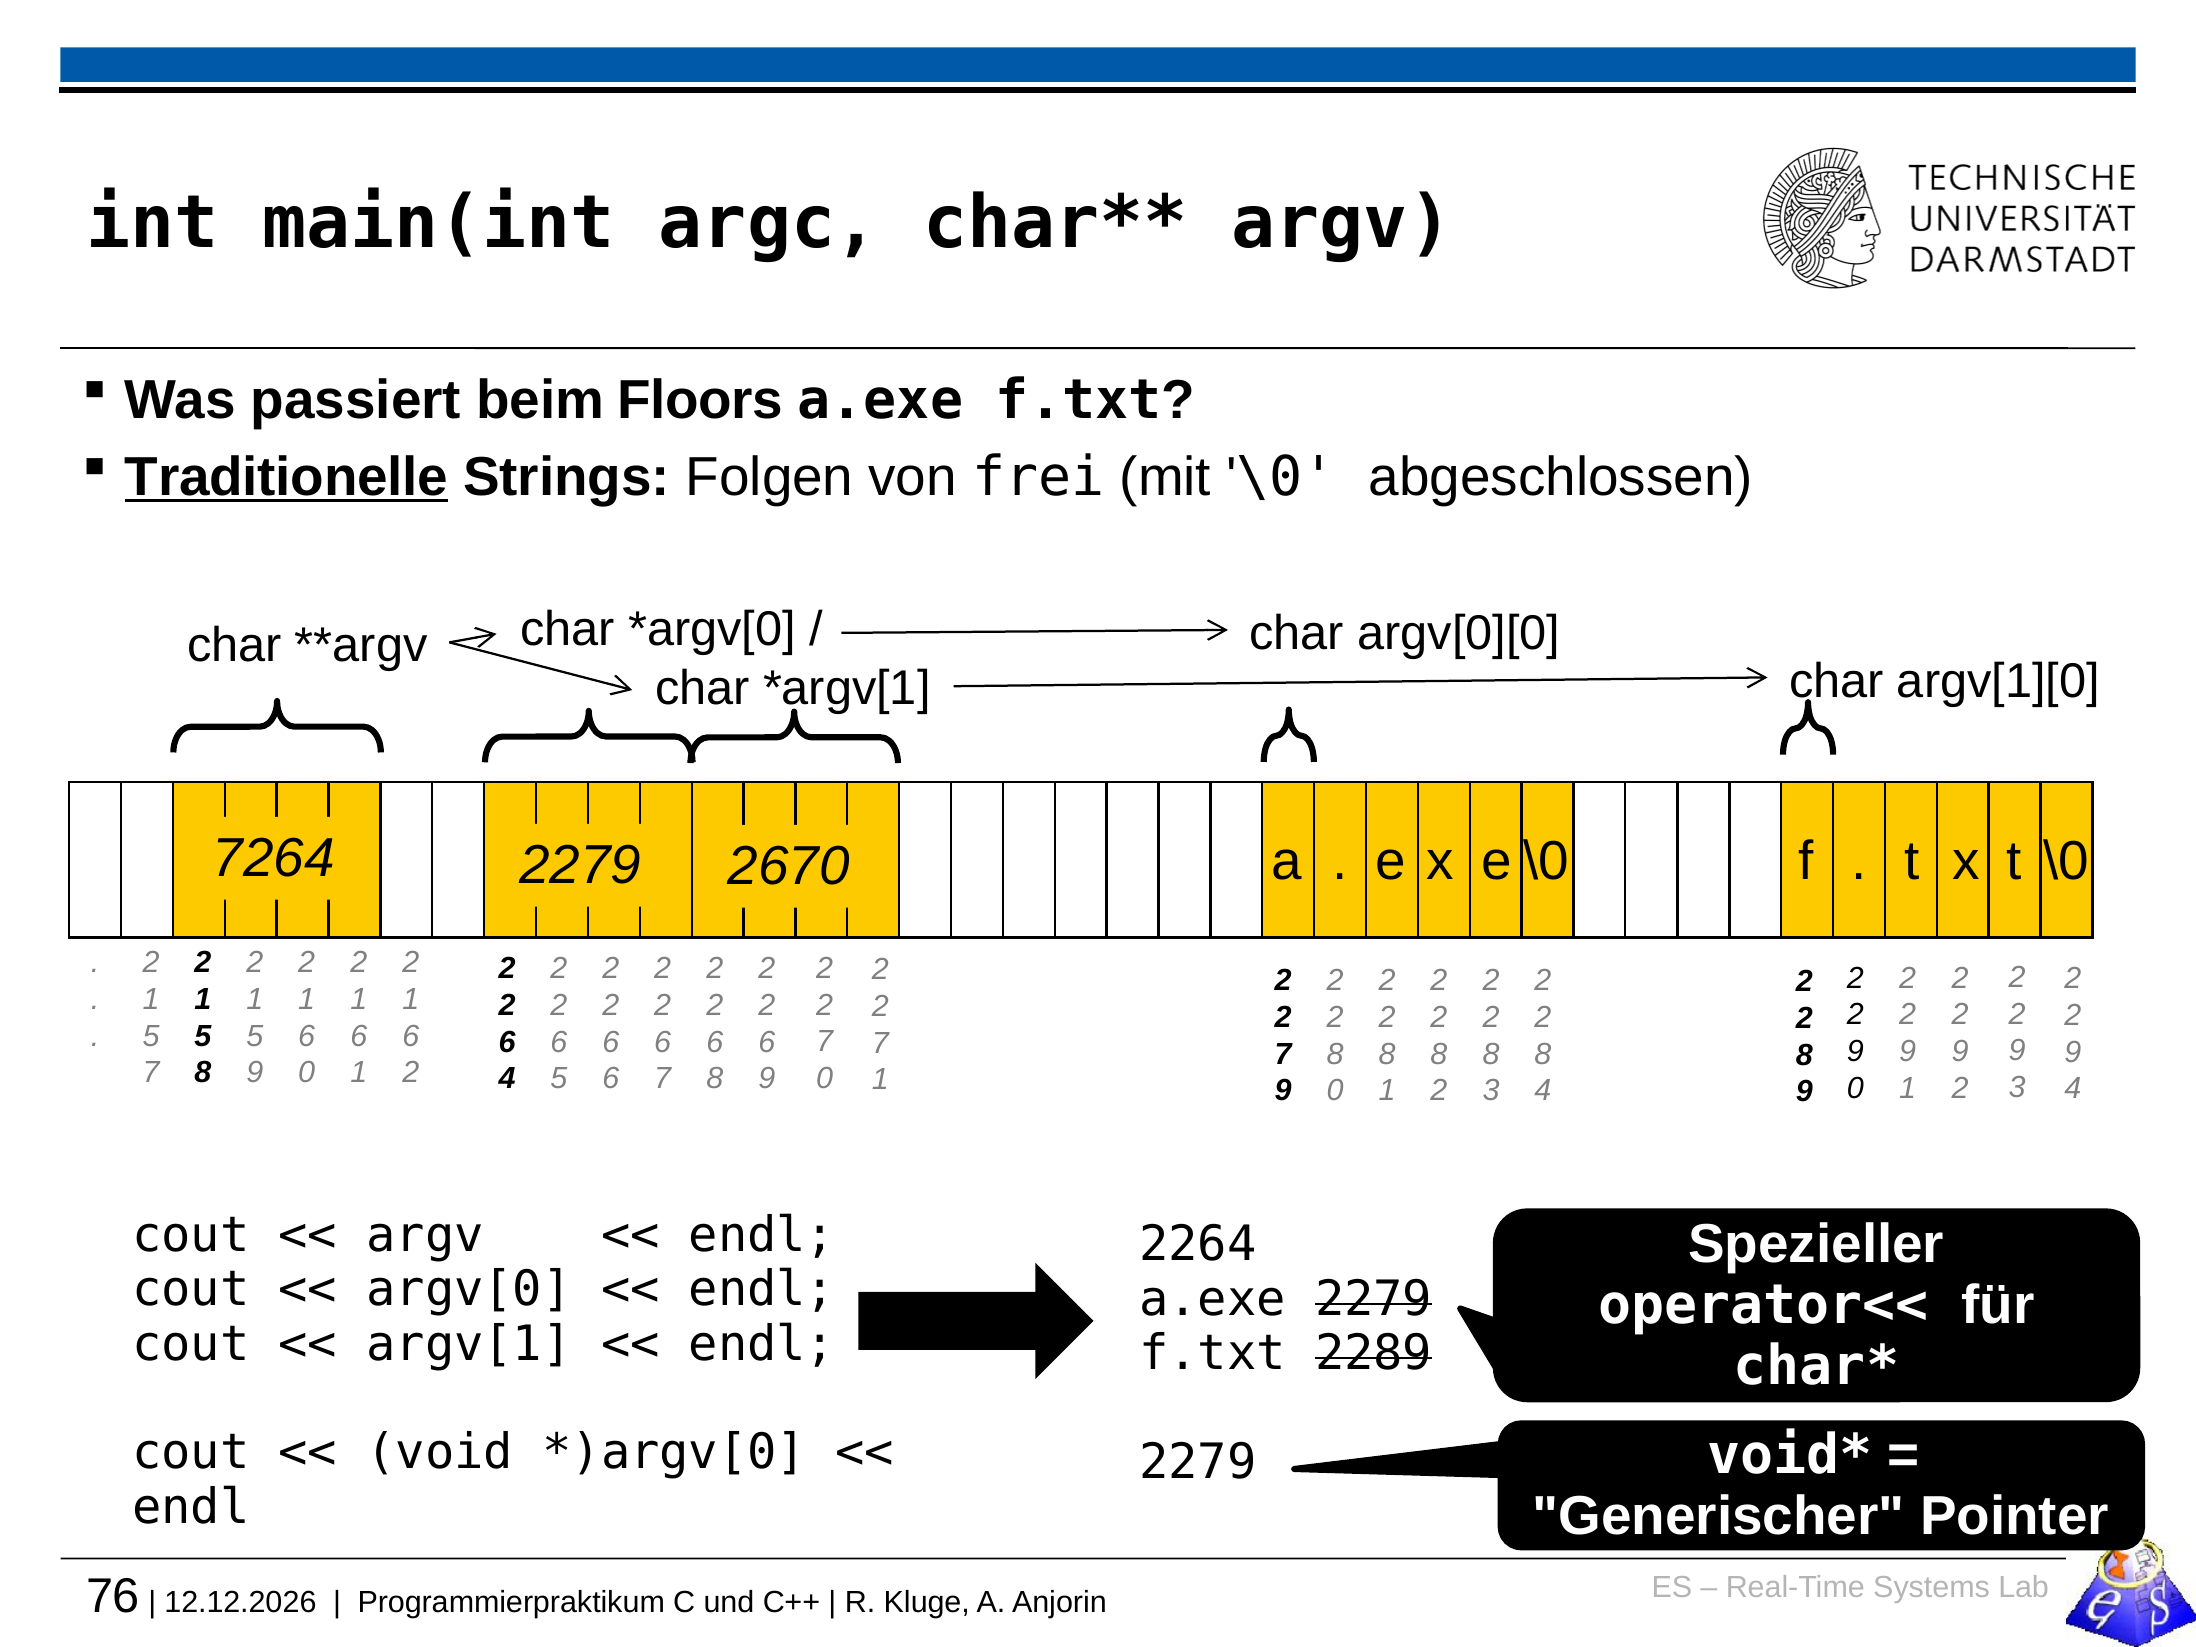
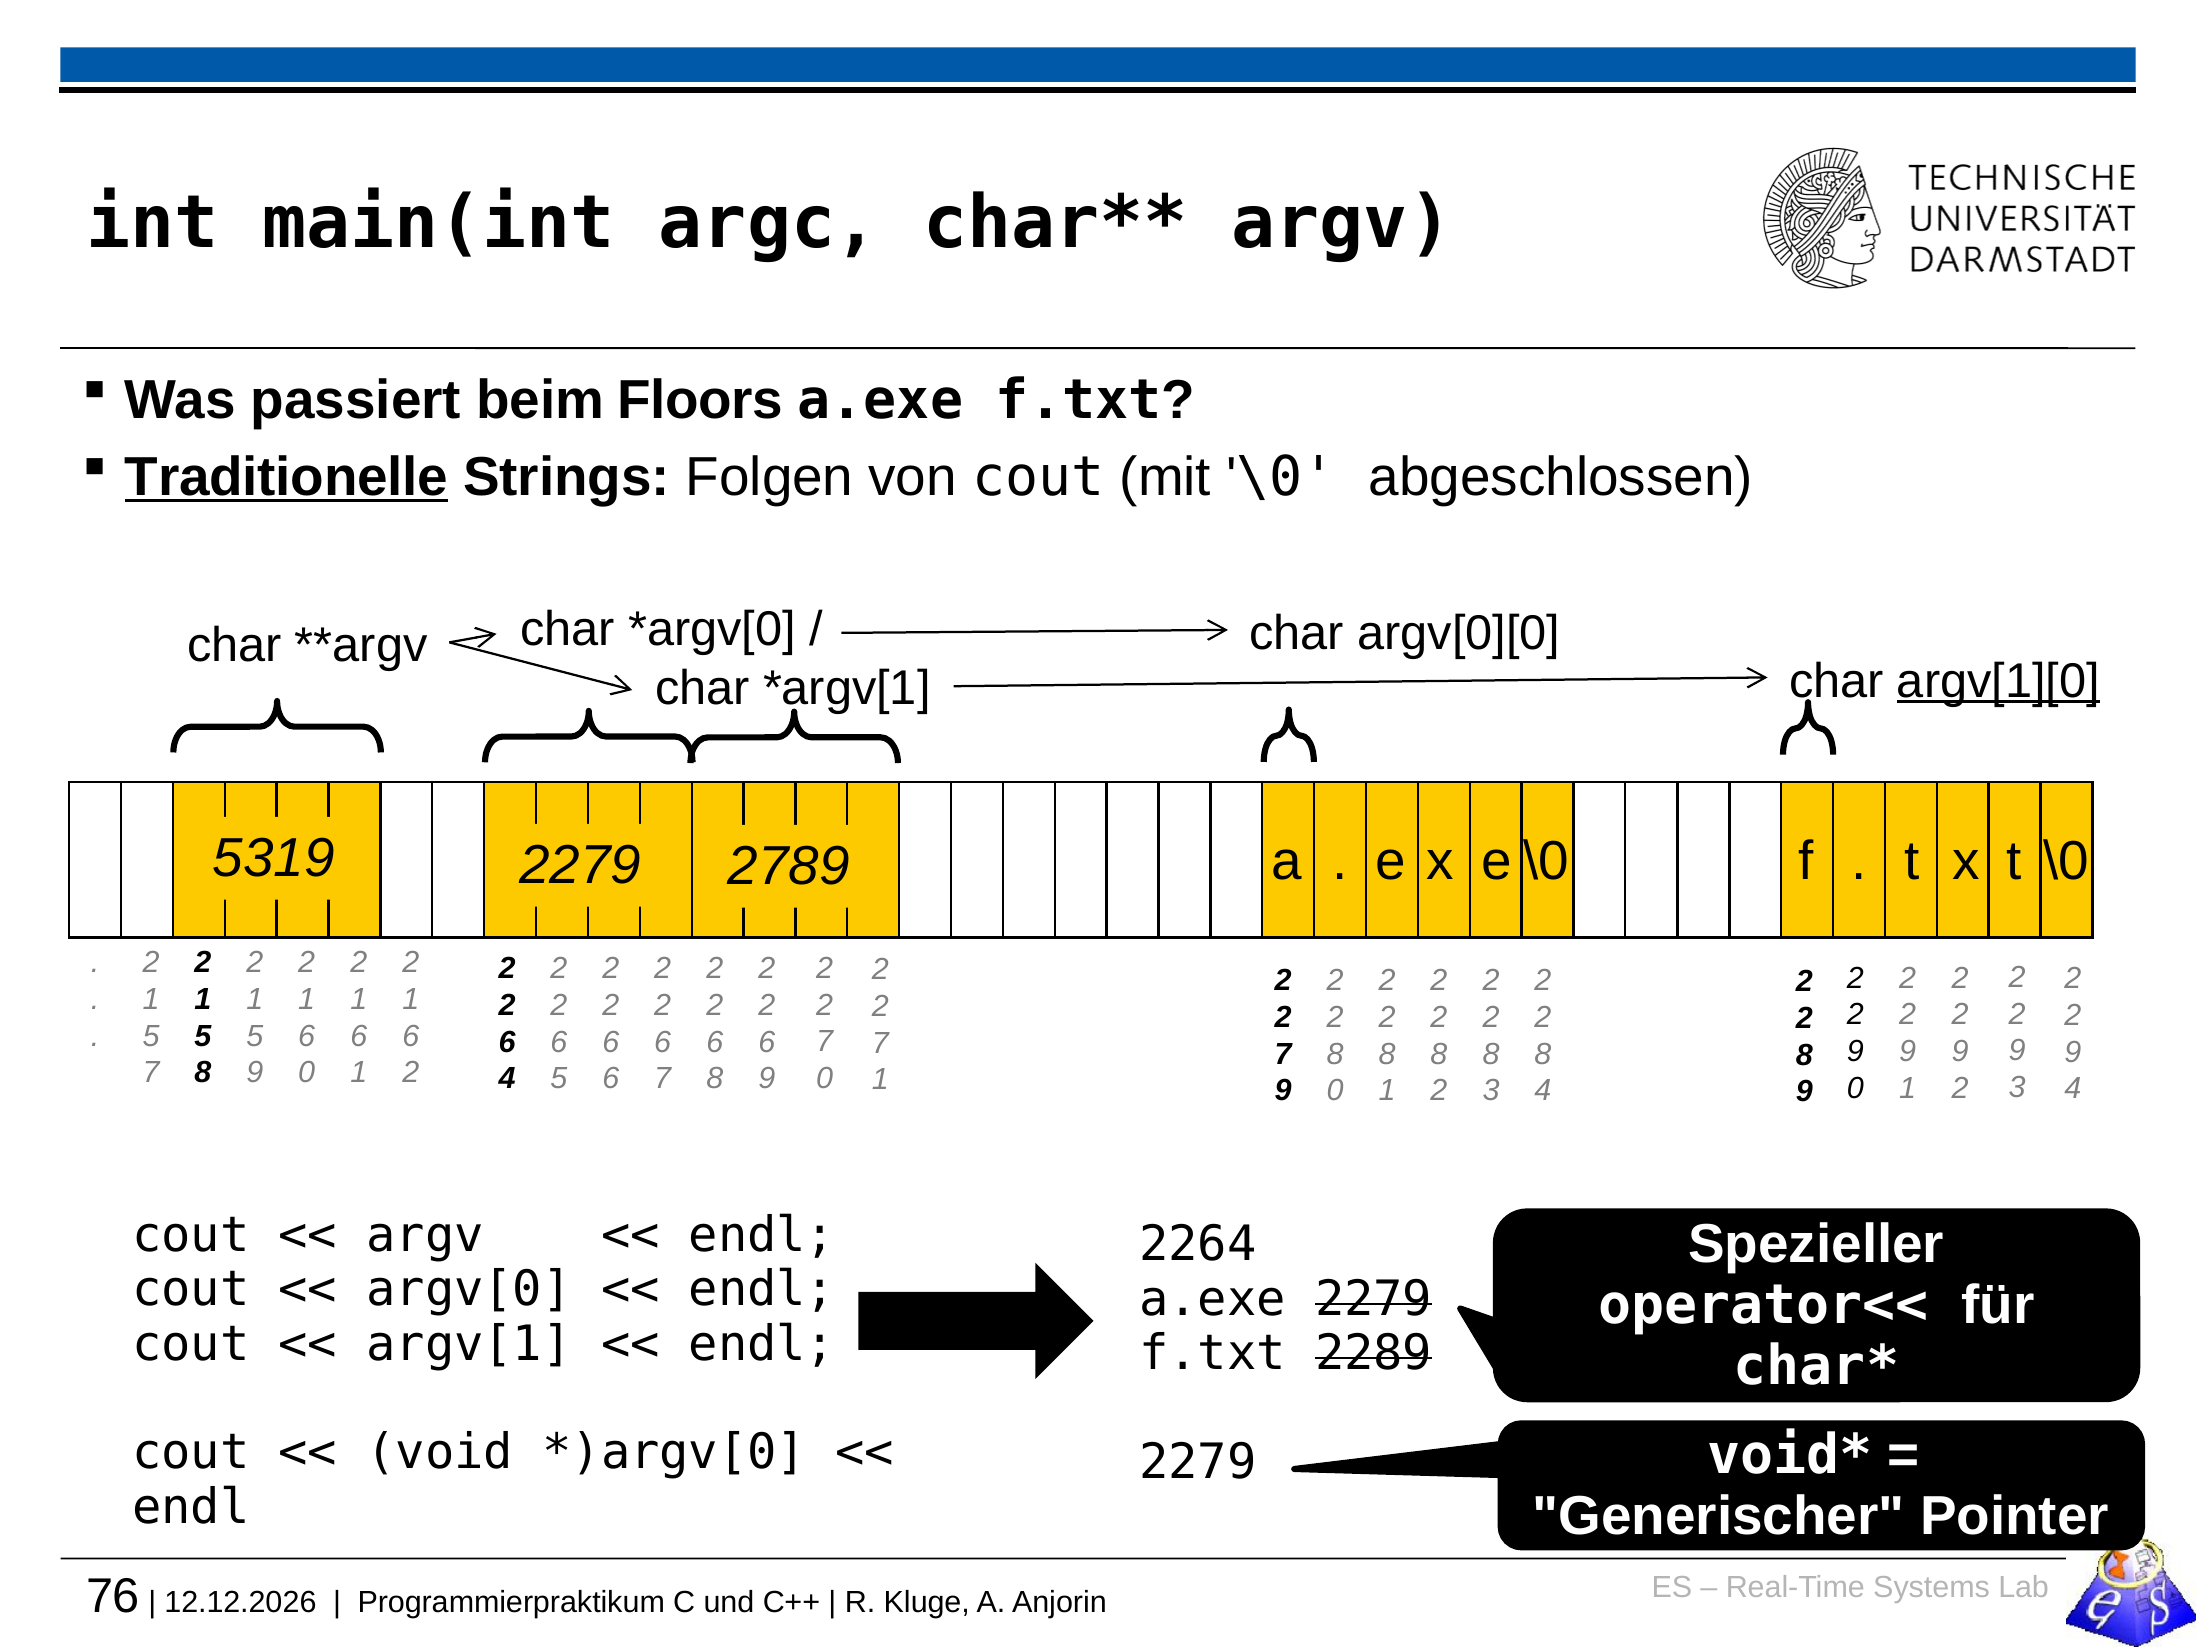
von frei: frei -> cout
argv[1][0 underline: none -> present
7264: 7264 -> 5319
2670: 2670 -> 2789
